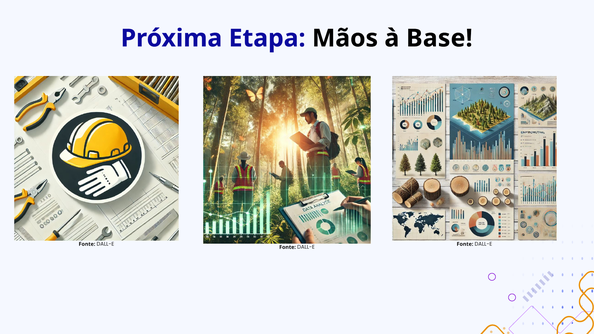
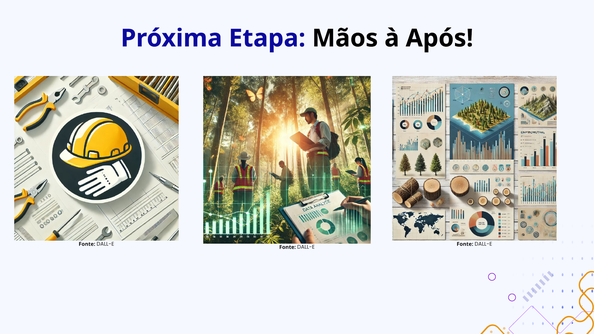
Base: Base -> Após
